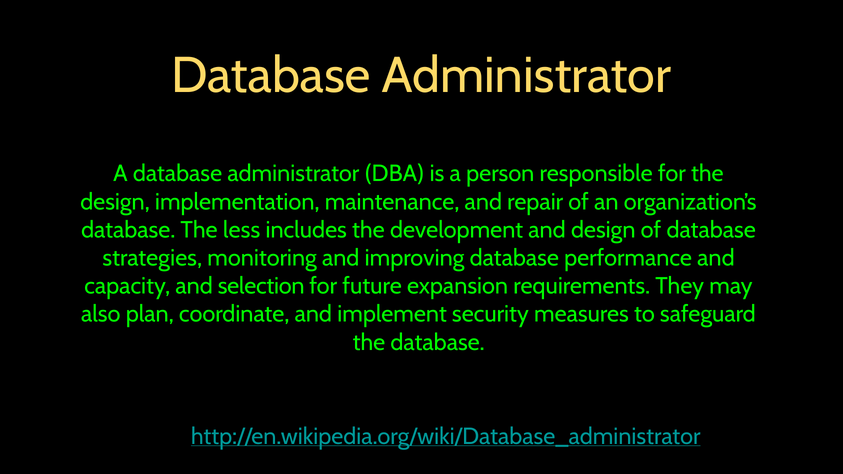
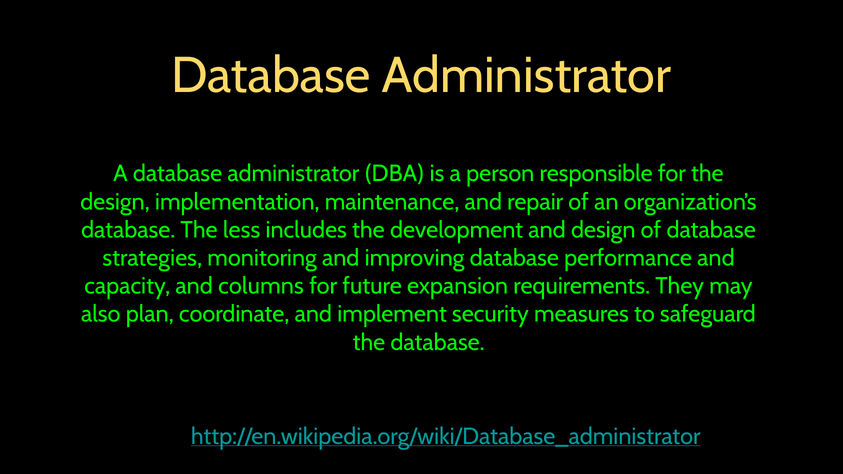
selection: selection -> columns
